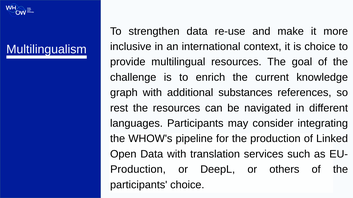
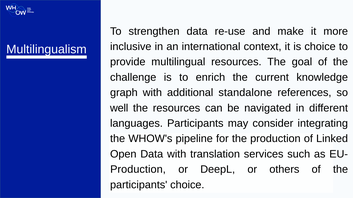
substances: substances -> standalone
rest: rest -> well
